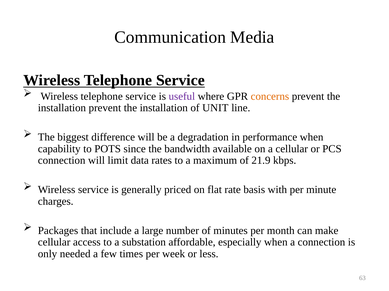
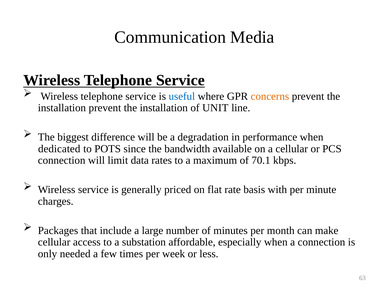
useful colour: purple -> blue
capability: capability -> dedicated
21.9: 21.9 -> 70.1
